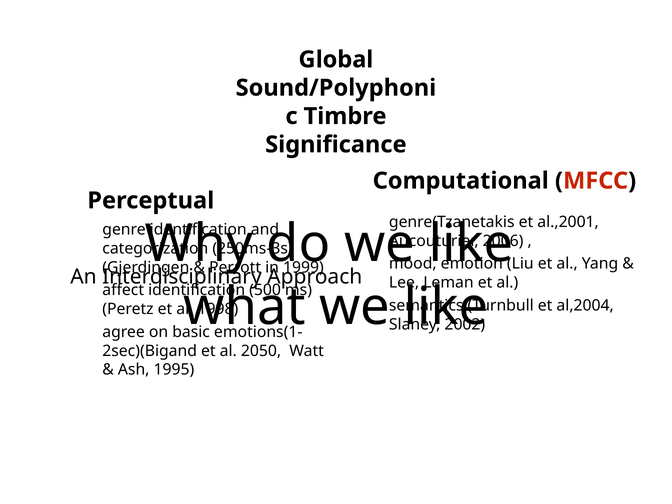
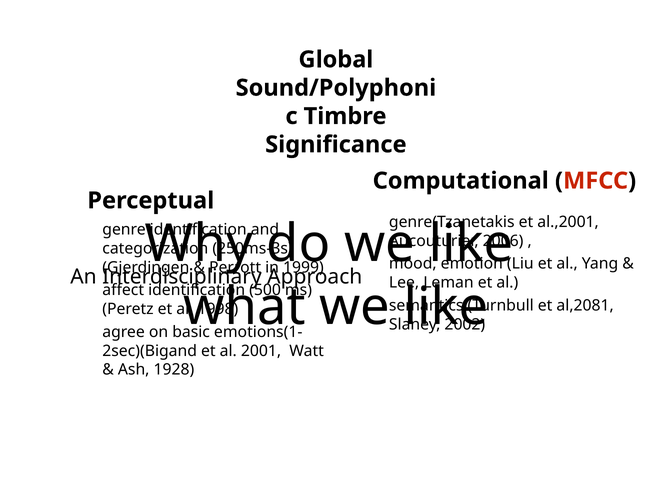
al,2004: al,2004 -> al,2081
2050: 2050 -> 2001
1995: 1995 -> 1928
